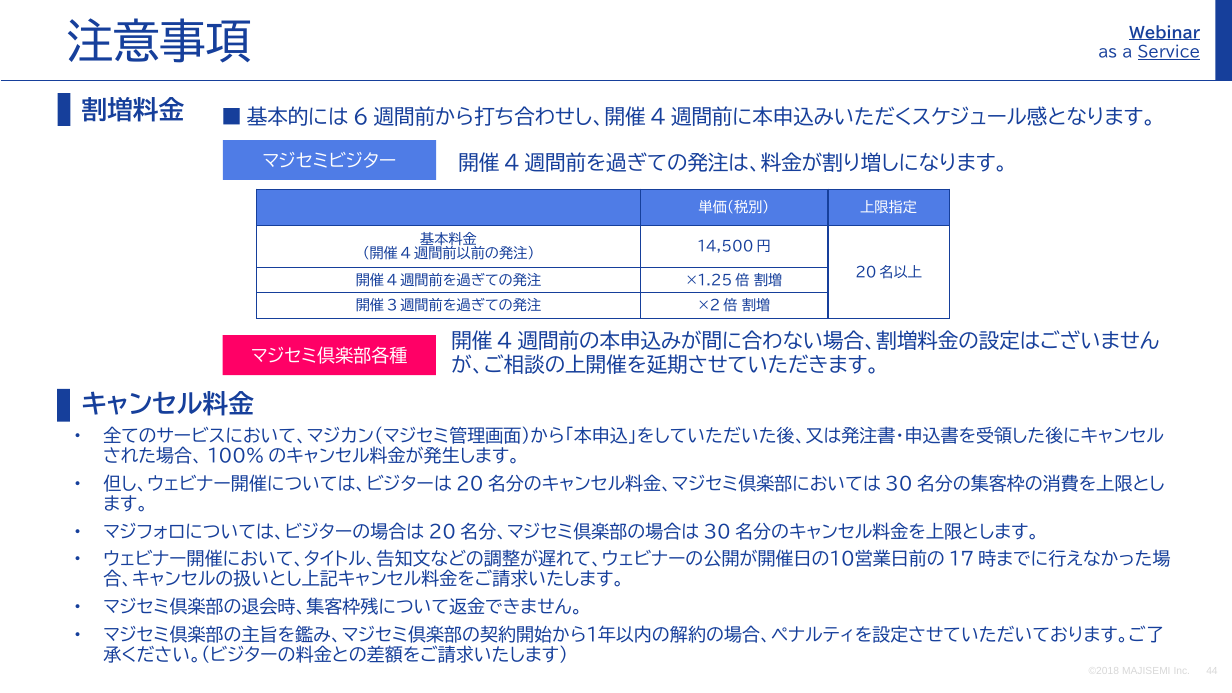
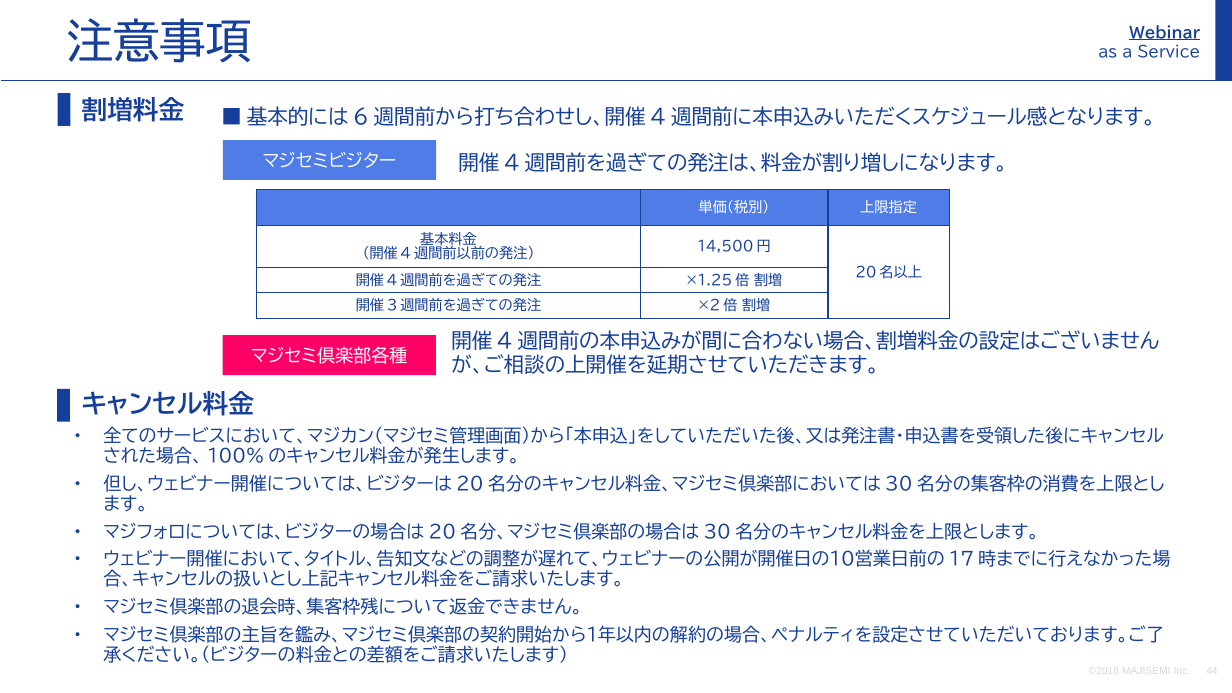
Service underline: present -> none
